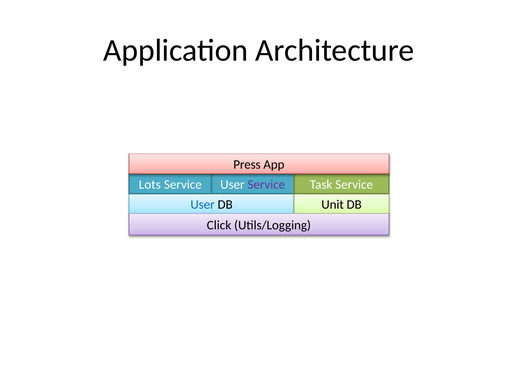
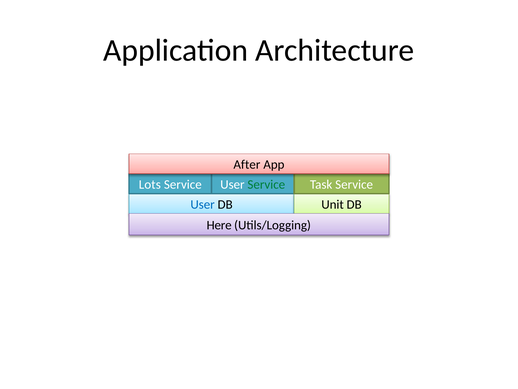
Press: Press -> After
Service at (266, 184) colour: purple -> green
Click: Click -> Here
